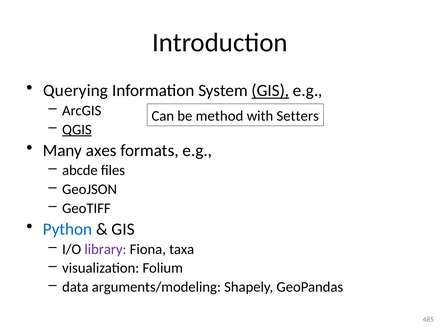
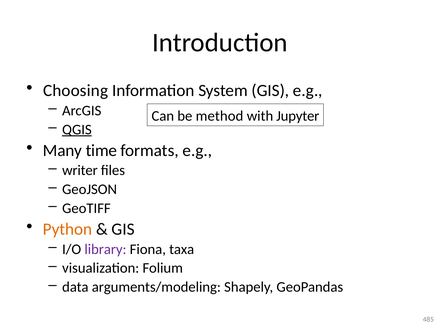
Querying: Querying -> Choosing
GIS at (270, 91) underline: present -> none
Setters: Setters -> Jupyter
axes: axes -> time
abcde: abcde -> writer
Python colour: blue -> orange
